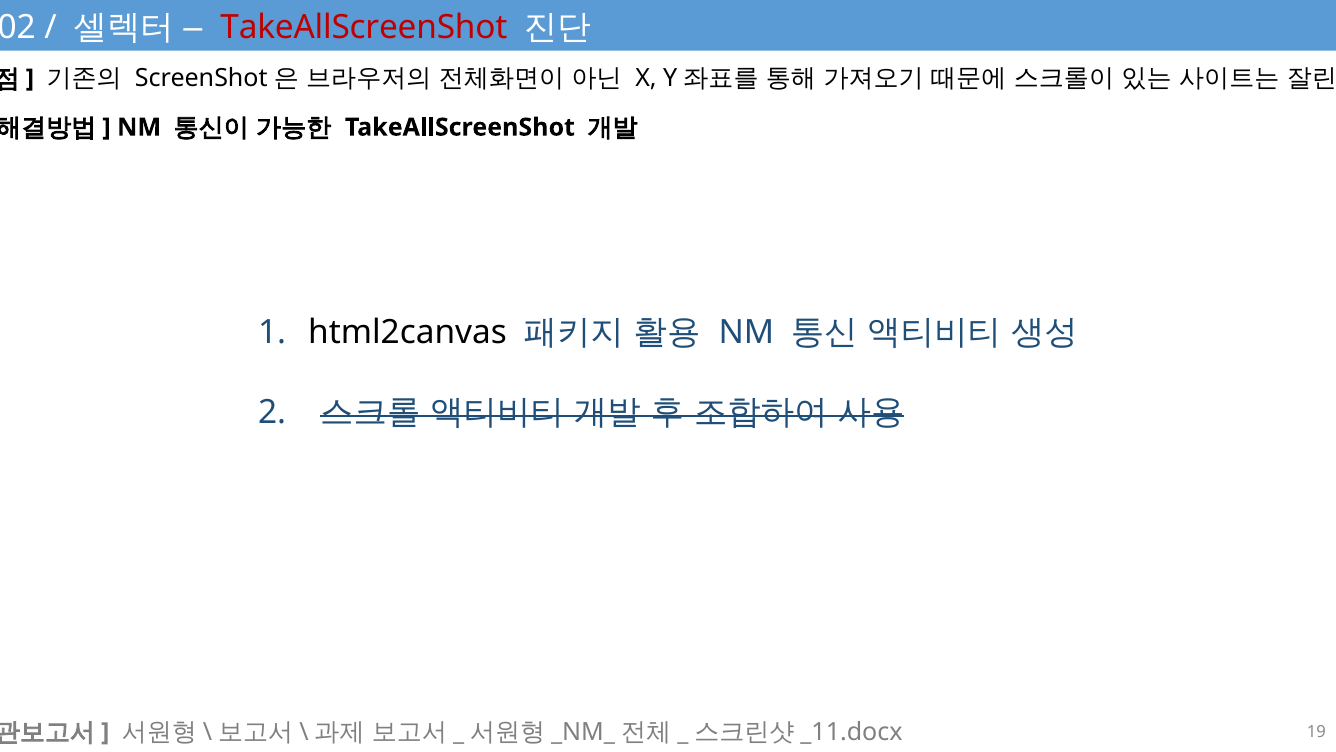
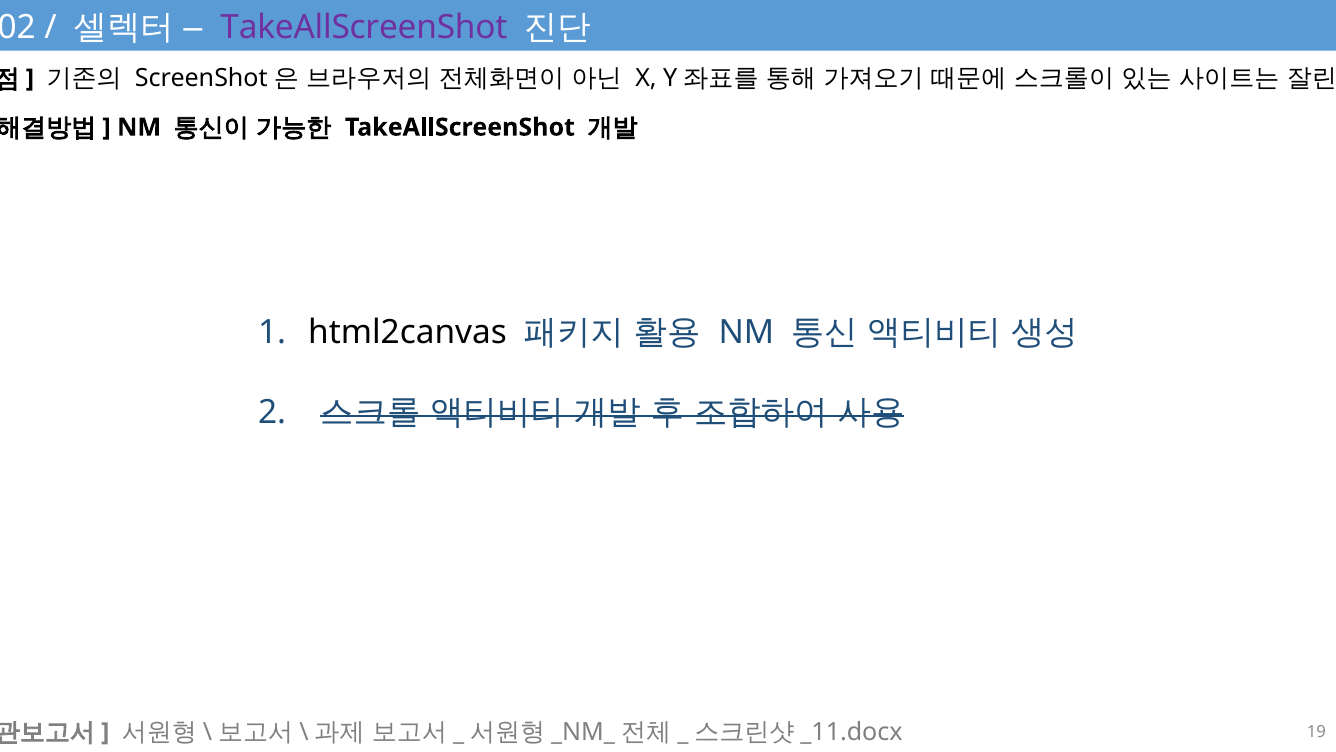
TakeAllScreenShot at (364, 27) colour: red -> purple
